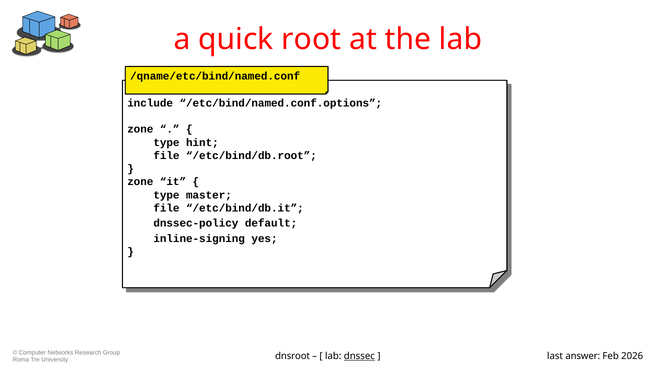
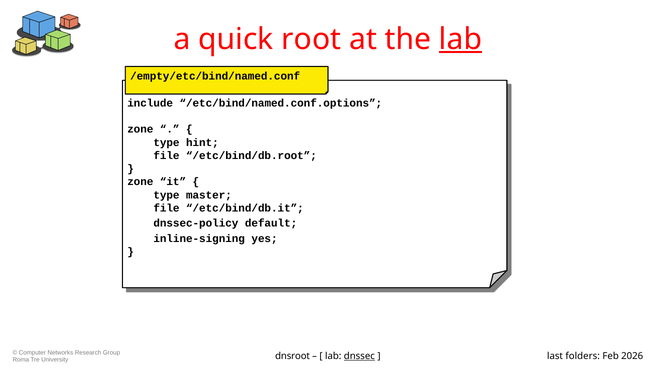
lab at (461, 39) underline: none -> present
/qname/etc/bind/named.conf: /qname/etc/bind/named.conf -> /empty/etc/bind/named.conf
answer: answer -> folders
